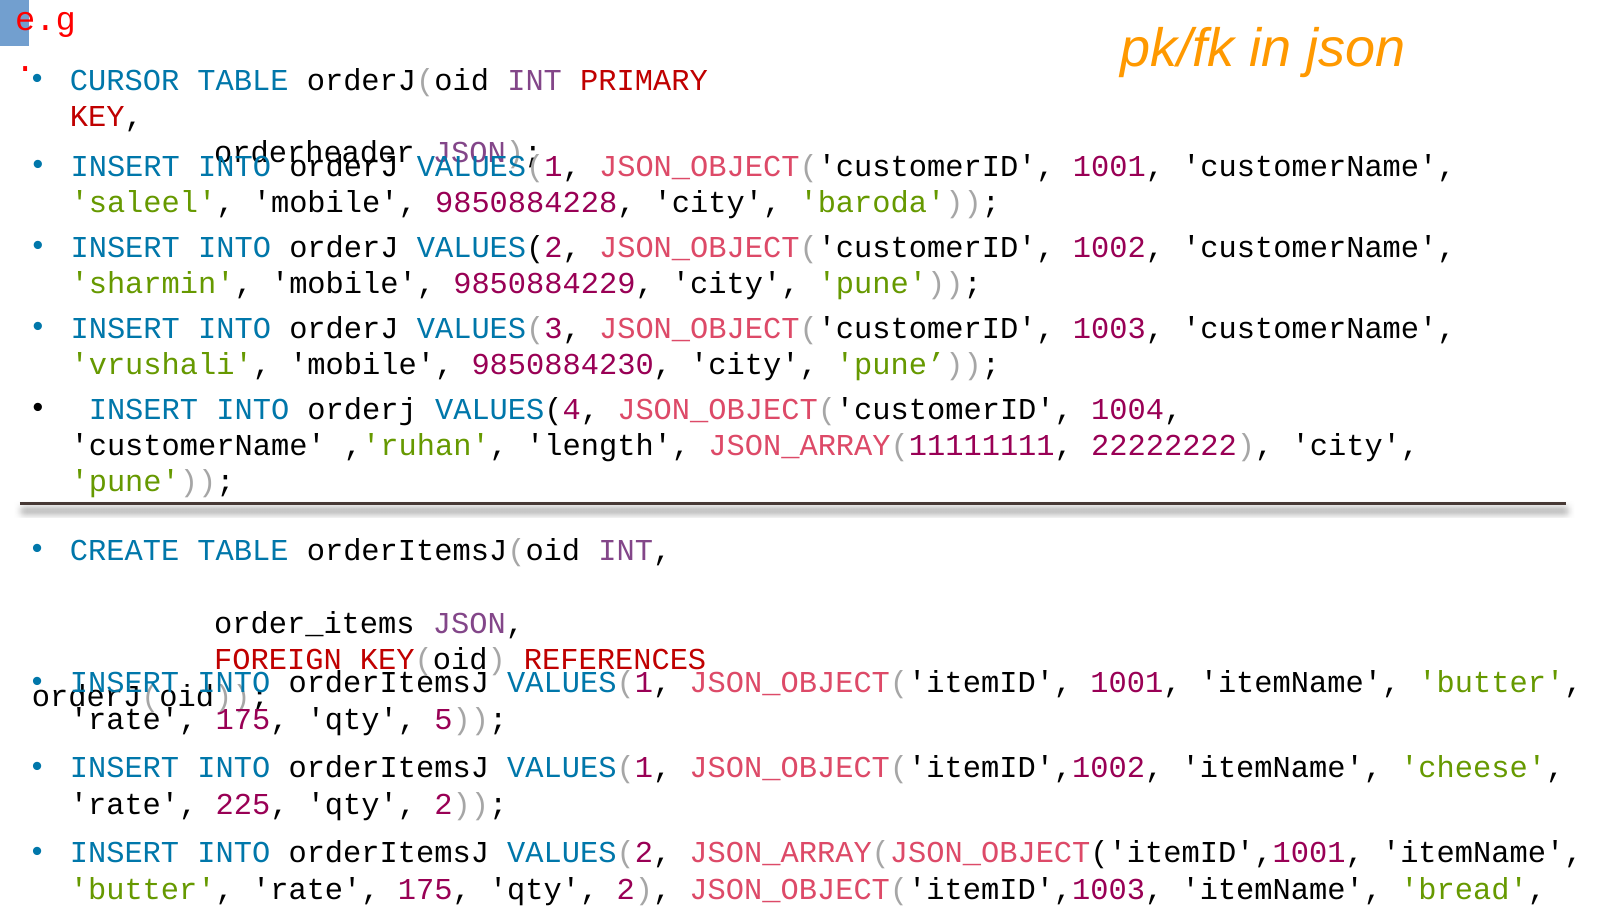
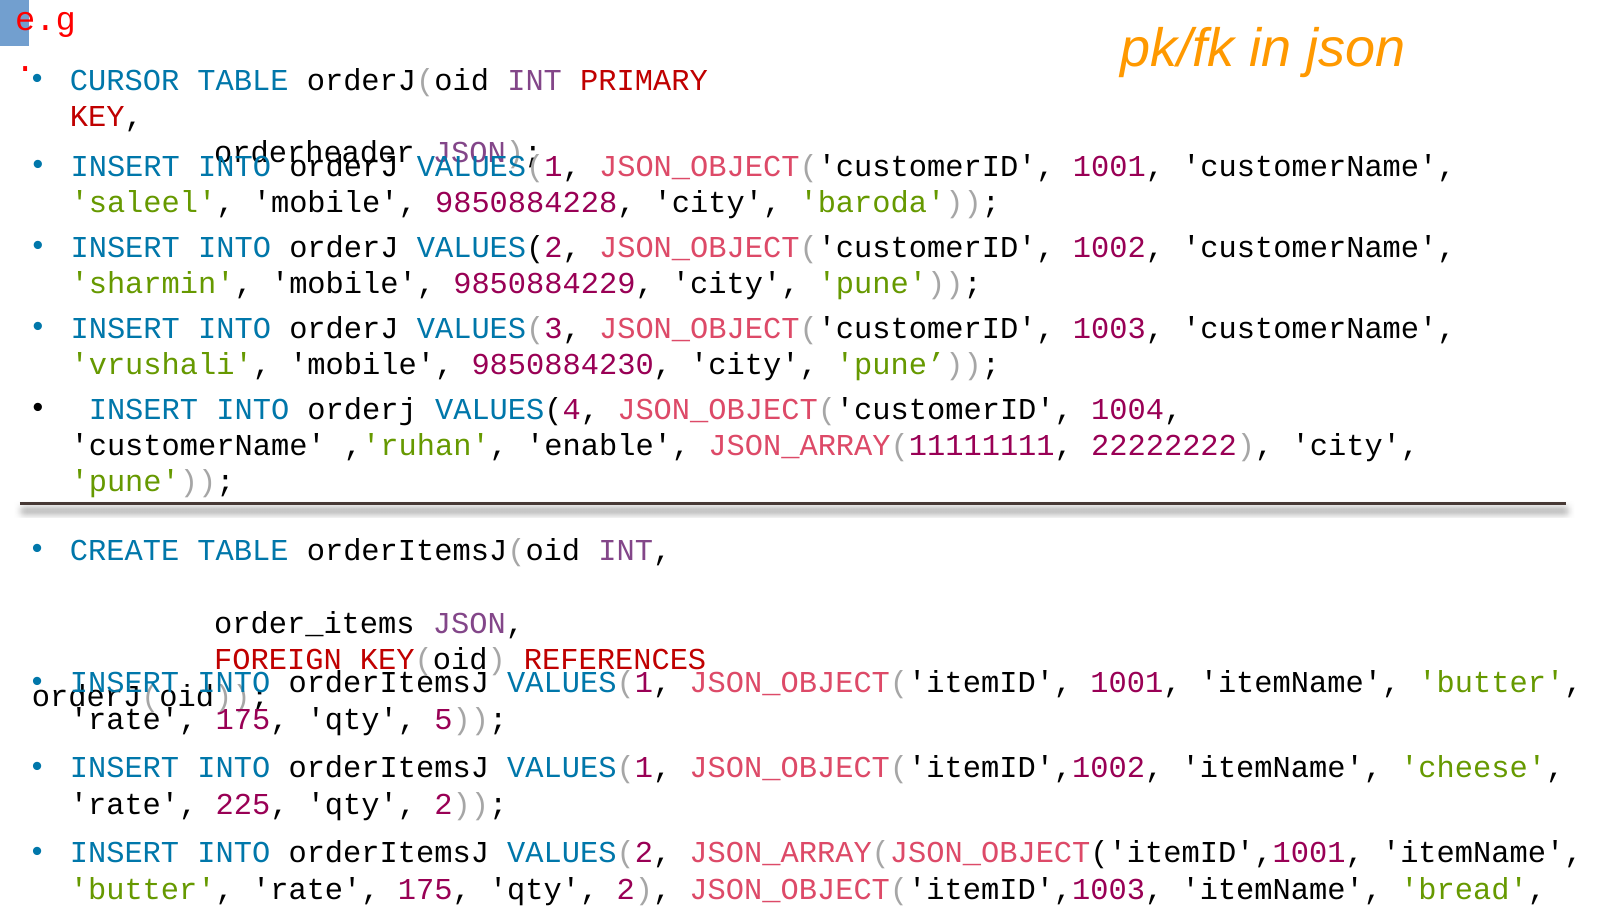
length: length -> enable
